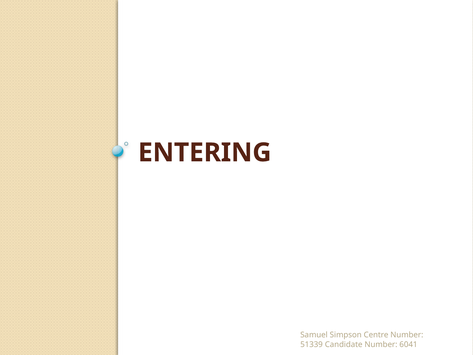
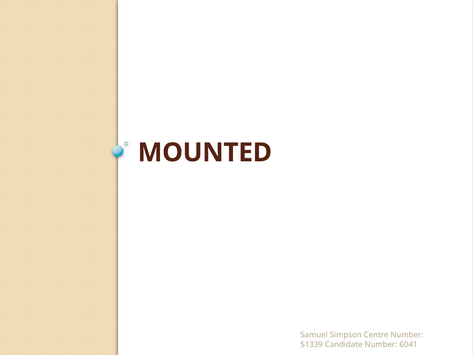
ENTERING: ENTERING -> MOUNTED
